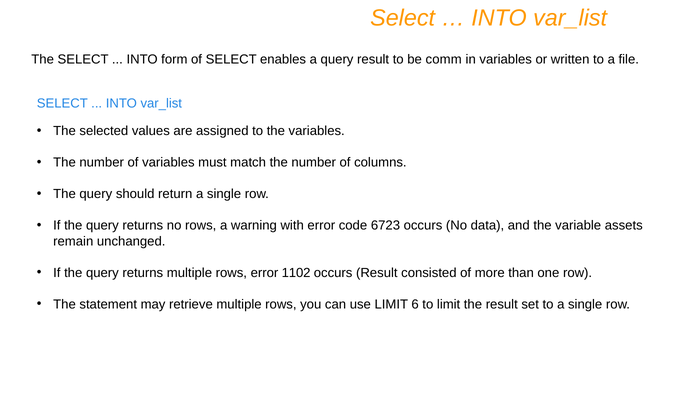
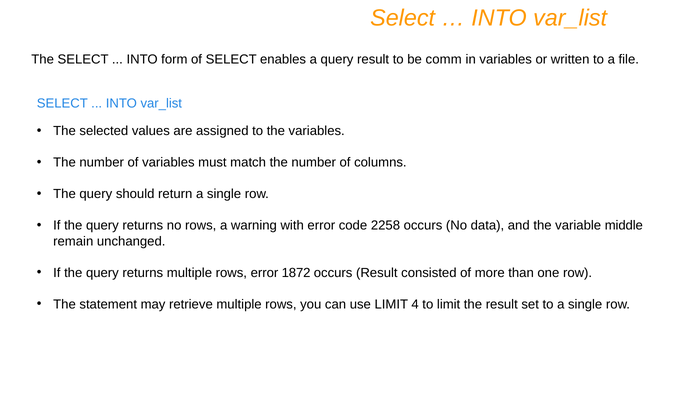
6723: 6723 -> 2258
assets: assets -> middle
1102: 1102 -> 1872
6: 6 -> 4
